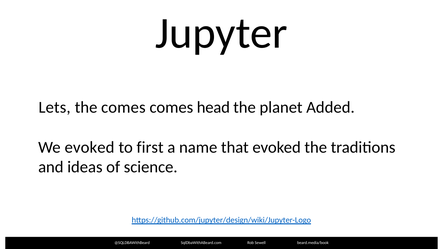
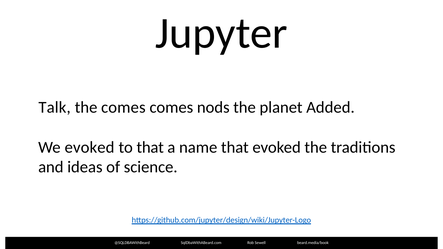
Lets: Lets -> Talk
head: head -> nods
to first: first -> that
